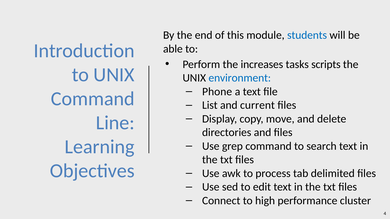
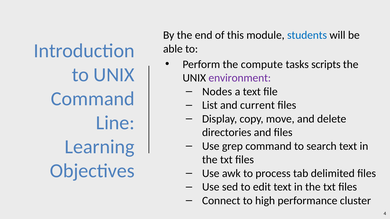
increases: increases -> compute
environment colour: blue -> purple
Phone: Phone -> Nodes
